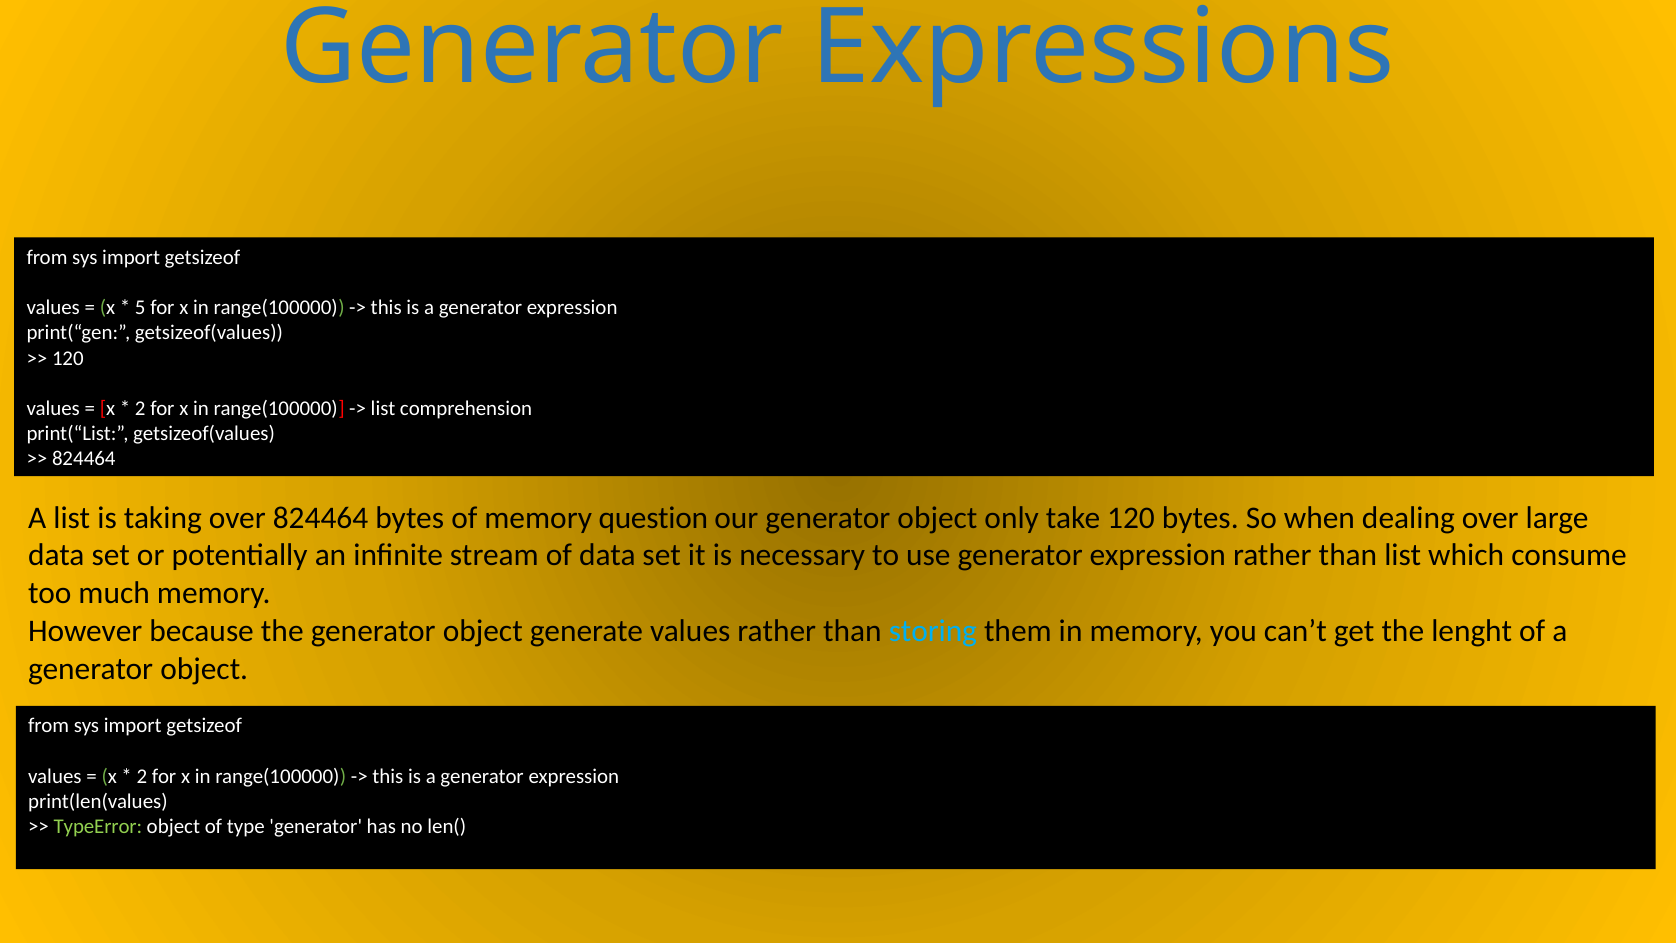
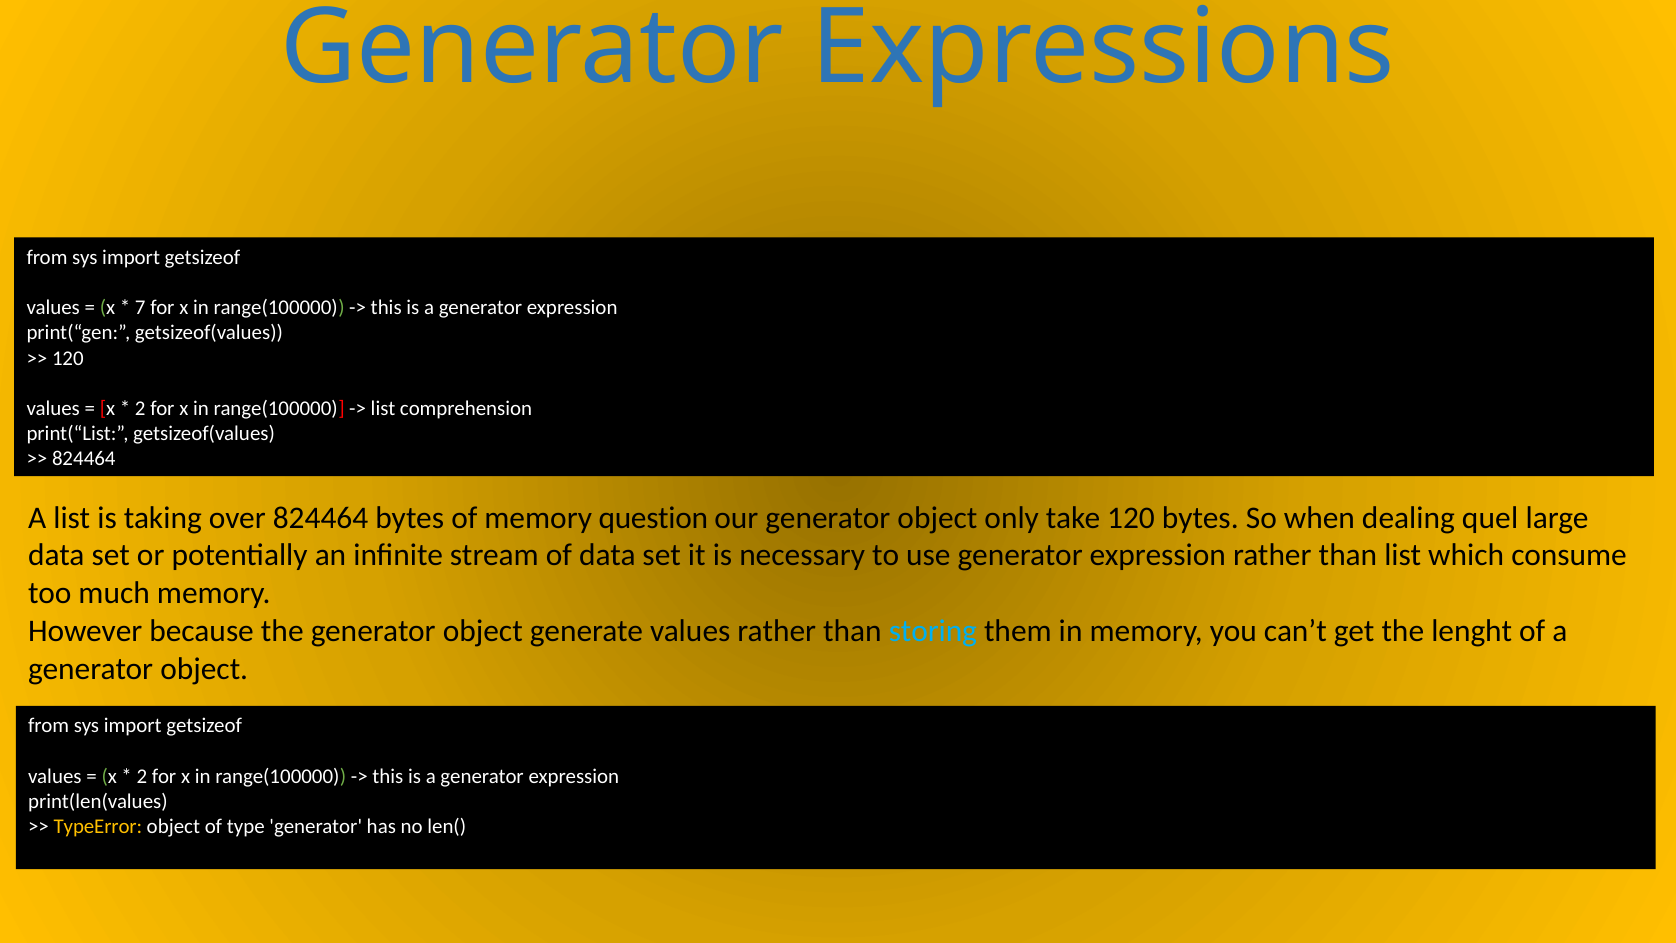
5: 5 -> 7
dealing over: over -> quel
TypeError colour: light green -> yellow
